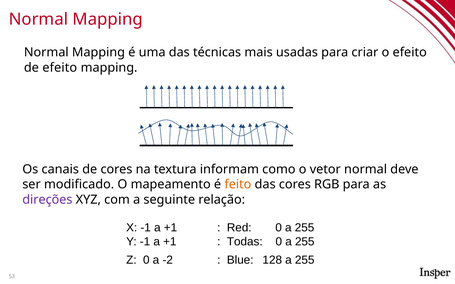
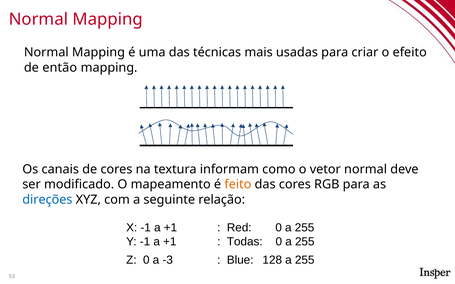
de efeito: efeito -> então
direções colour: purple -> blue
-2: -2 -> -3
